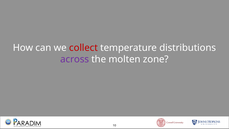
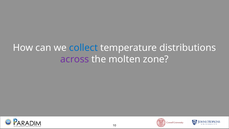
collect colour: red -> blue
